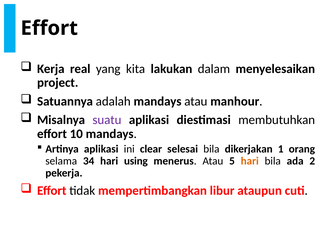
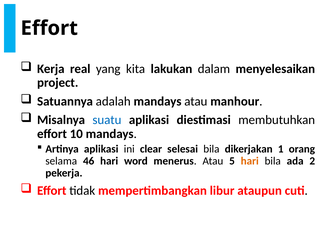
suatu colour: purple -> blue
34: 34 -> 46
using: using -> word
